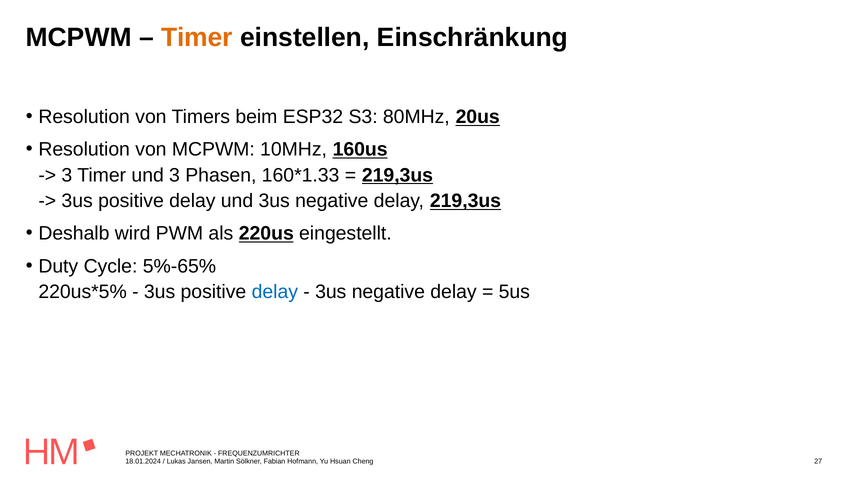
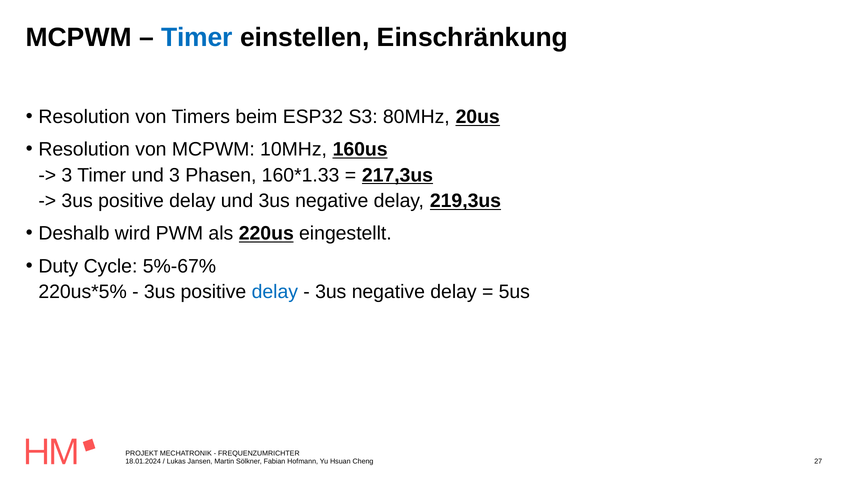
Timer at (197, 37) colour: orange -> blue
219,3us at (397, 175): 219,3us -> 217,3us
5%-65%: 5%-65% -> 5%-67%
